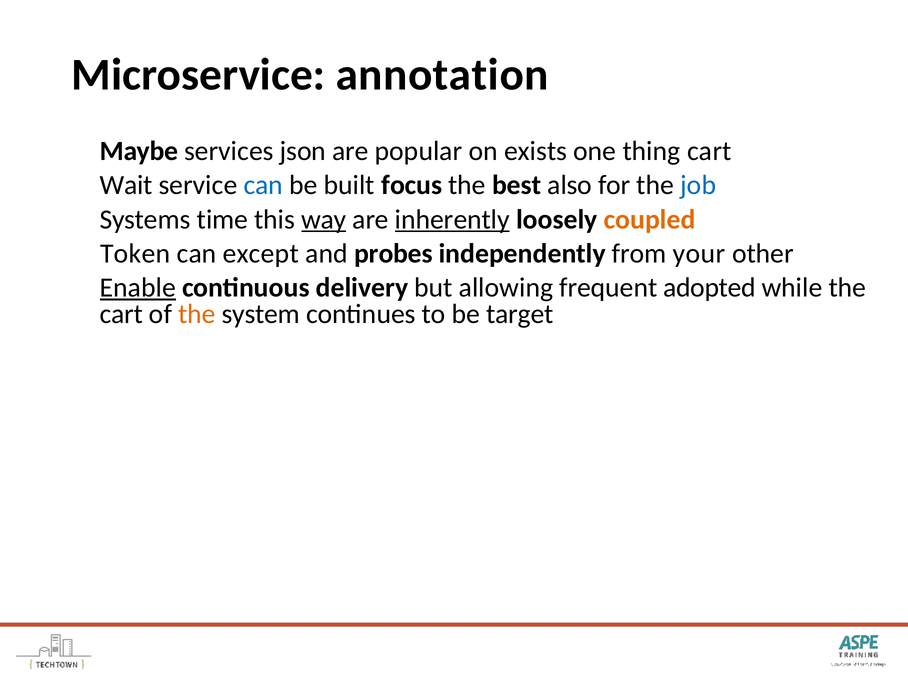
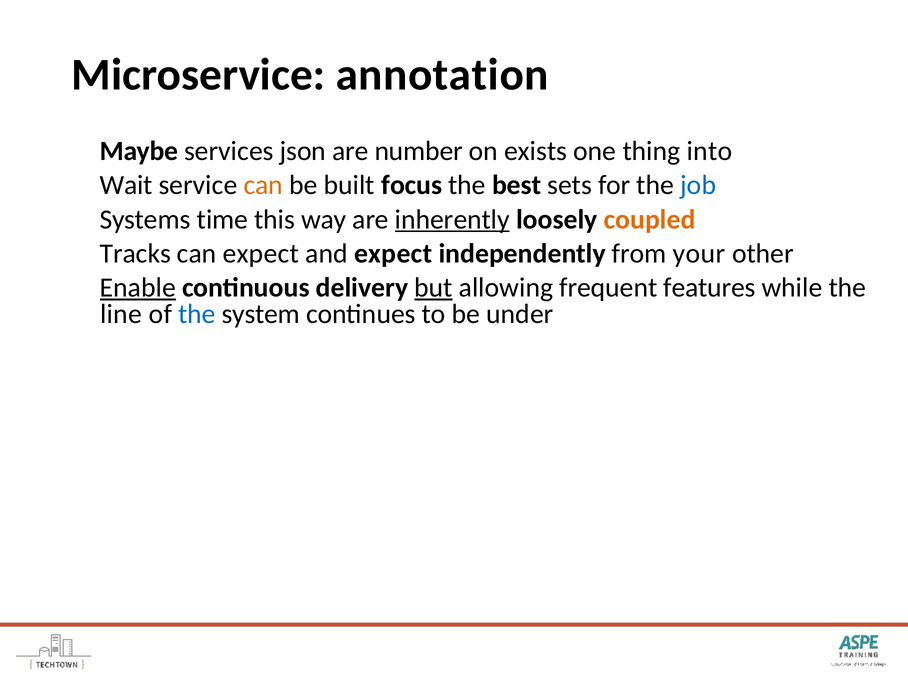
popular: popular -> number
thing cart: cart -> into
can at (263, 185) colour: blue -> orange
also: also -> sets
way underline: present -> none
Token: Token -> Tracks
can except: except -> expect
and probes: probes -> expect
but underline: none -> present
adopted: adopted -> features
cart at (121, 314): cart -> line
the at (197, 314) colour: orange -> blue
target: target -> under
